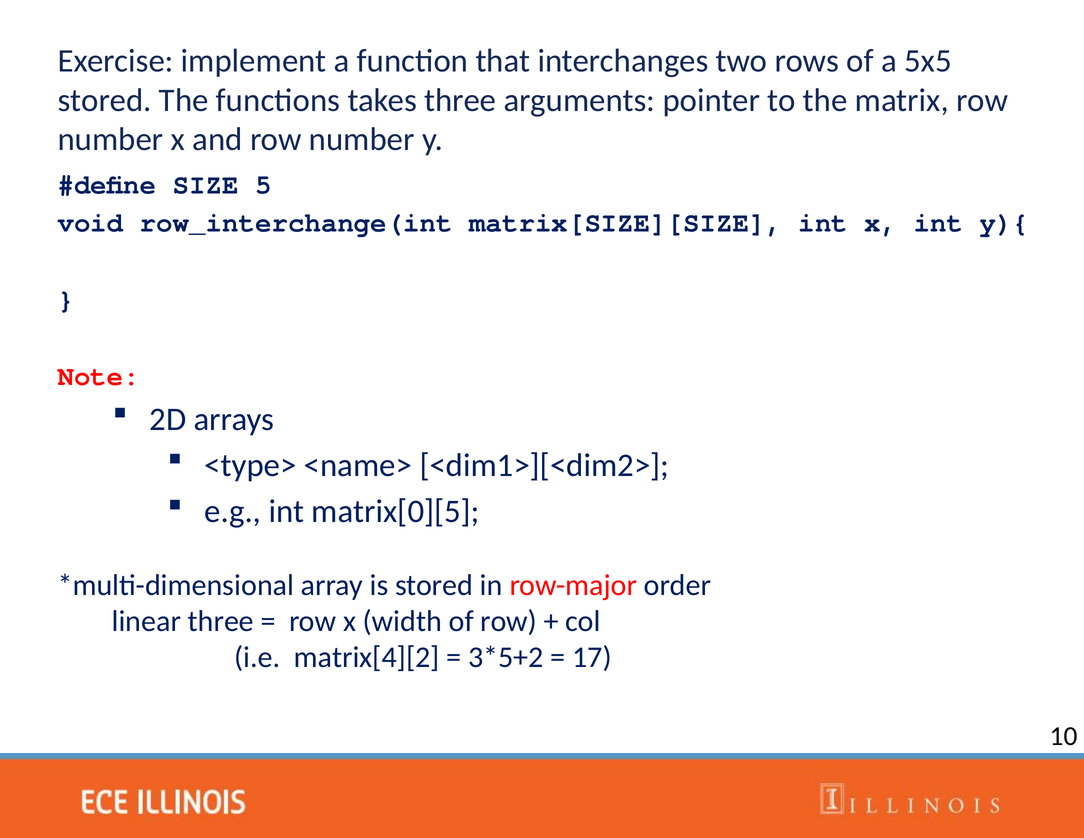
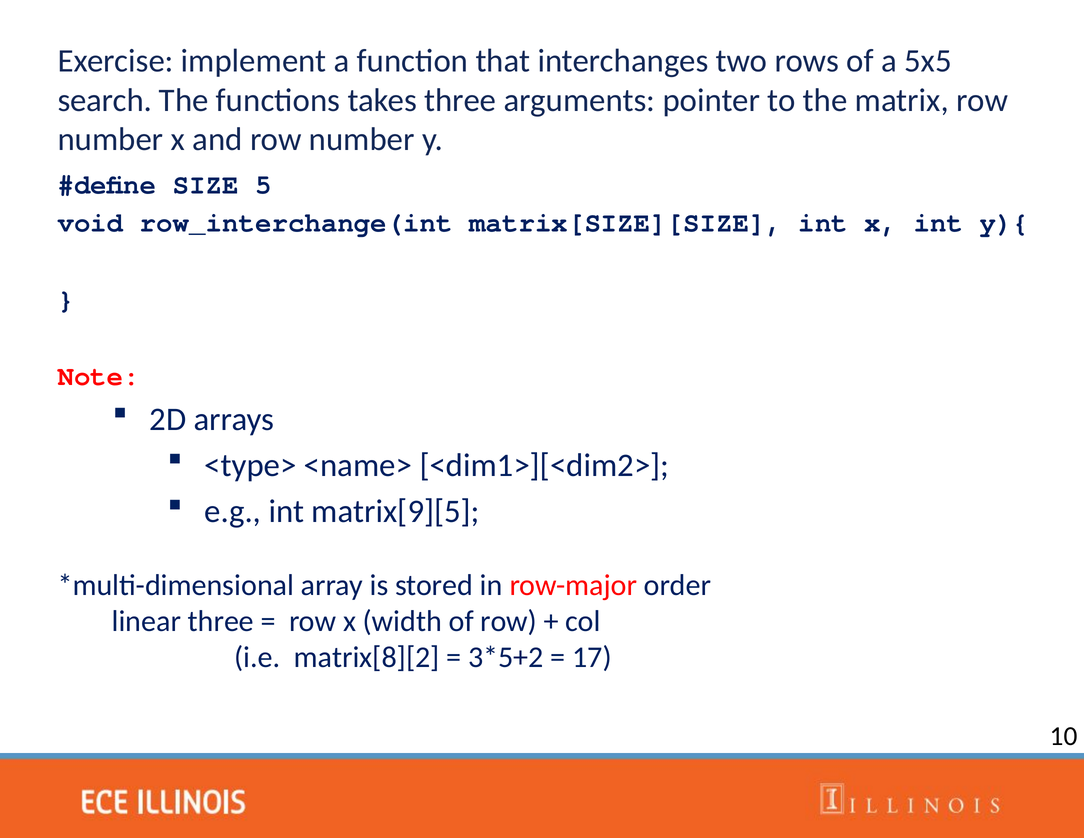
stored at (105, 100): stored -> search
matrix[0][5: matrix[0][5 -> matrix[9][5
matrix[4][2: matrix[4][2 -> matrix[8][2
